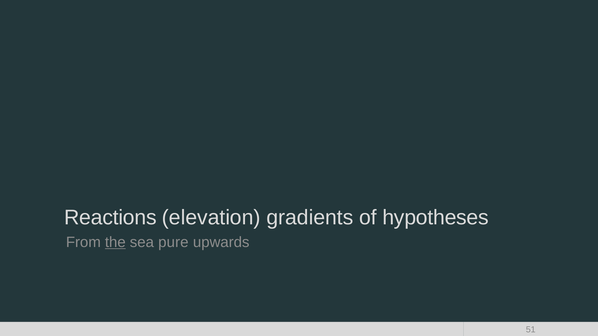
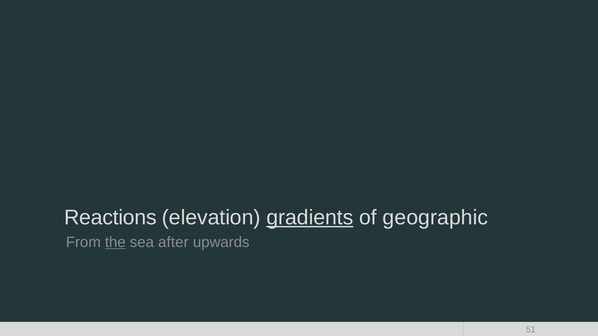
gradients underline: none -> present
hypotheses: hypotheses -> geographic
pure: pure -> after
